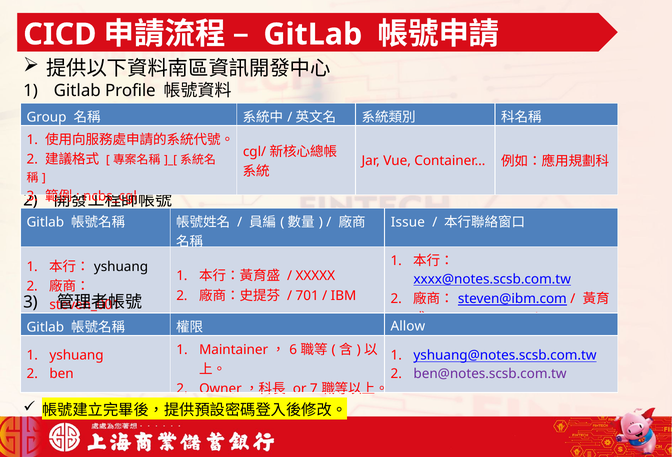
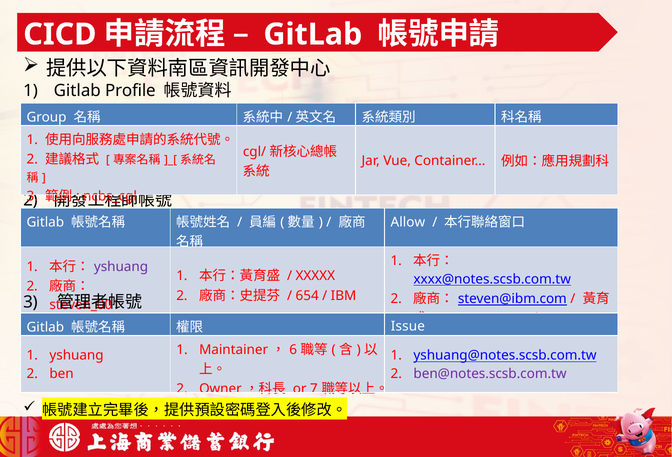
Issue: Issue -> Allow
yshuang at (121, 267) colour: black -> purple
701: 701 -> 654
Allow: Allow -> Issue
